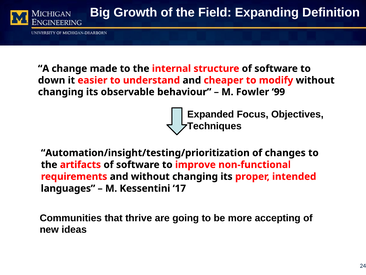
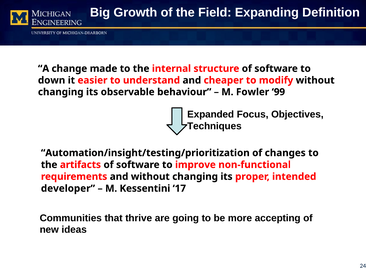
languages: languages -> developer
